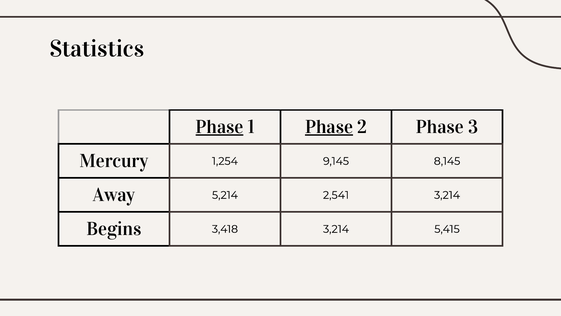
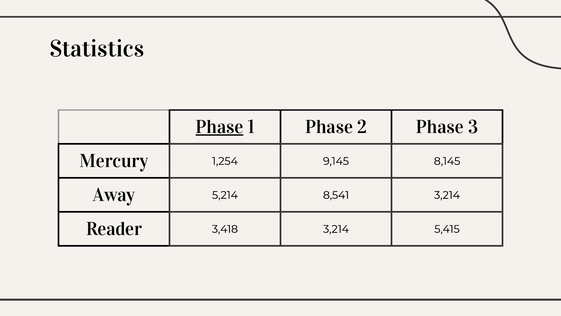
Phase at (329, 127) underline: present -> none
2,541: 2,541 -> 8,541
Begins: Begins -> Reader
